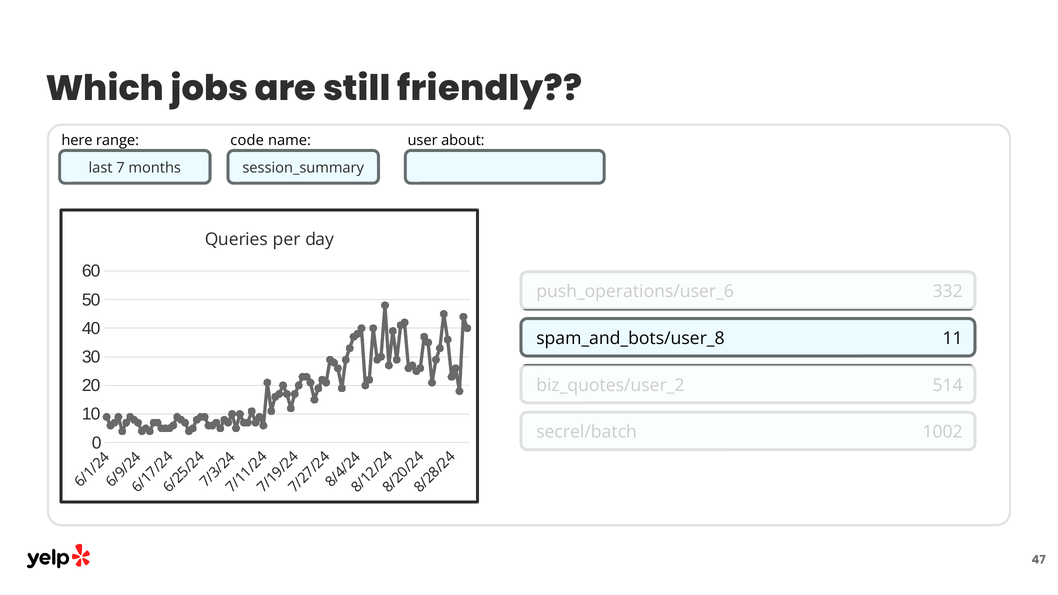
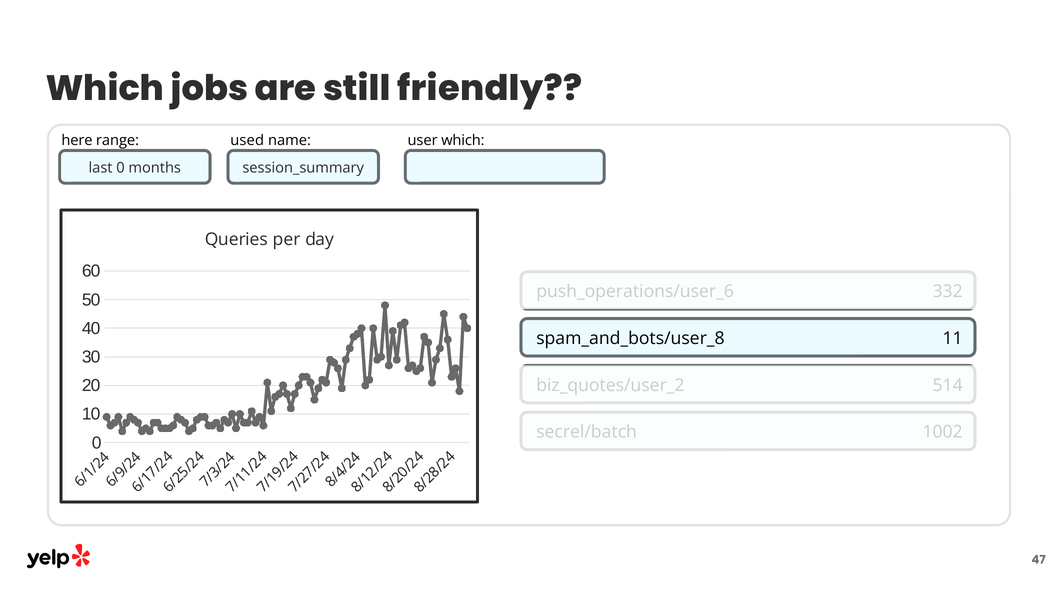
code: code -> used
user about: about -> which
last 7: 7 -> 0
